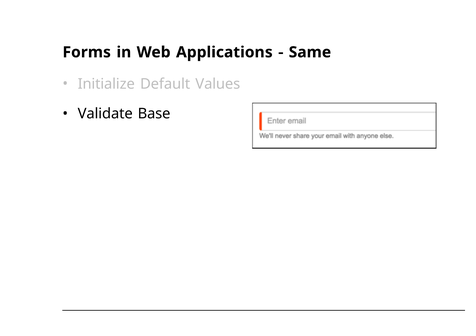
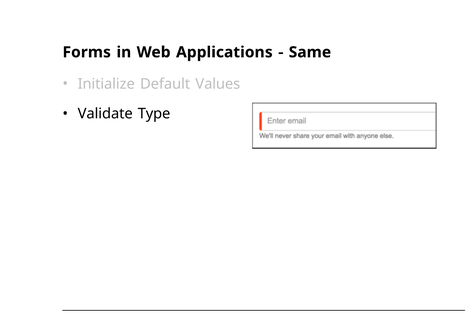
Base: Base -> Type
